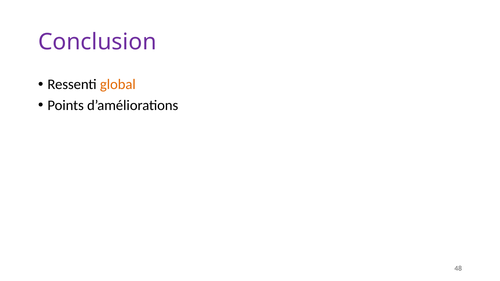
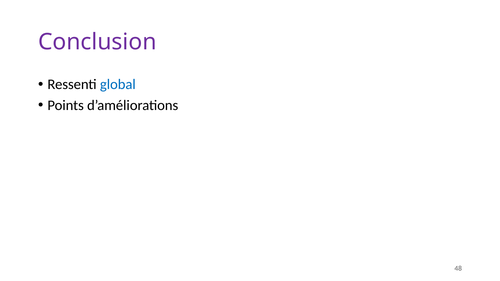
global colour: orange -> blue
